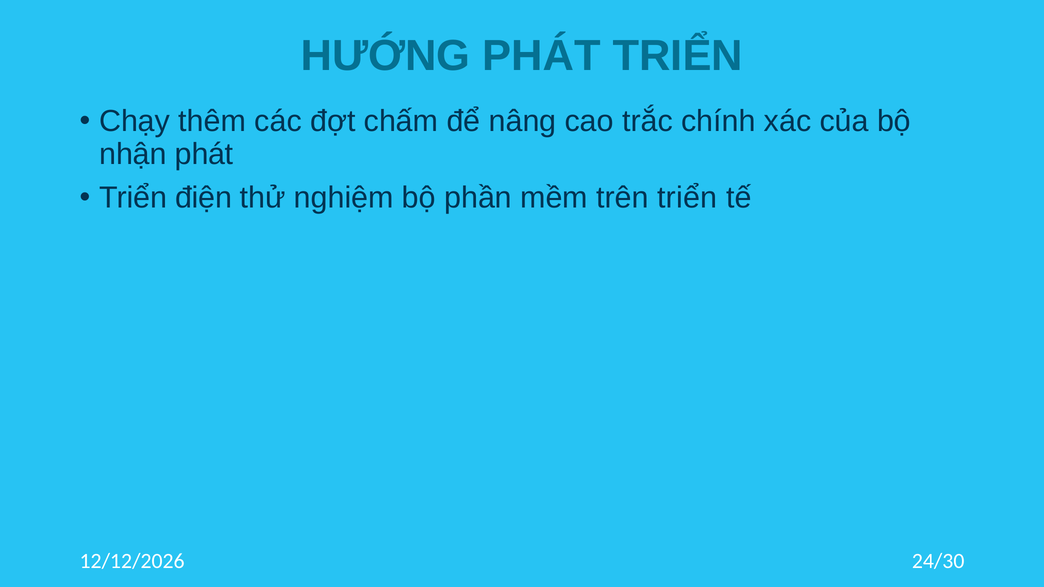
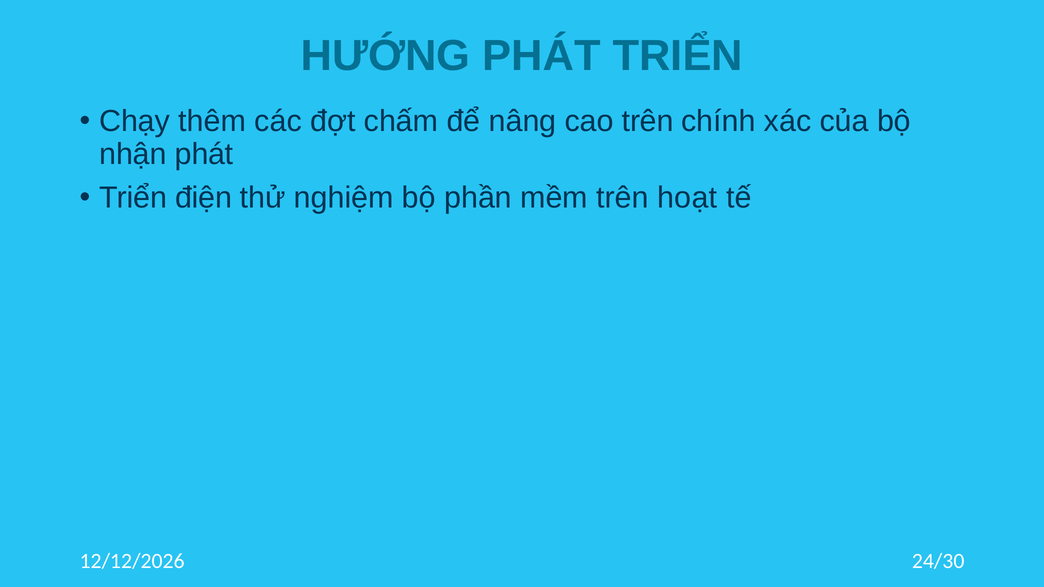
cao trắc: trắc -> trên
trên triển: triển -> hoạt
